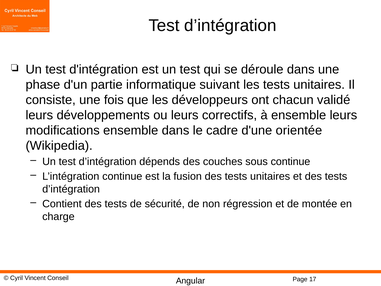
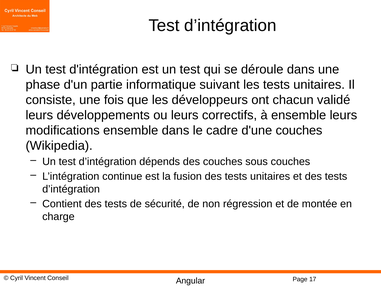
d'une orientée: orientée -> couches
sous continue: continue -> couches
